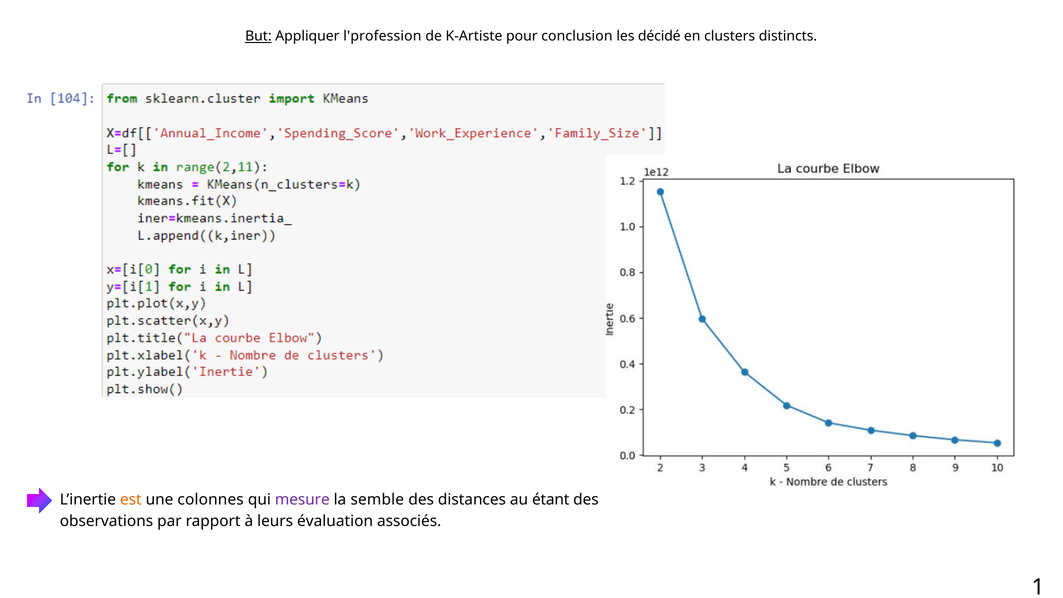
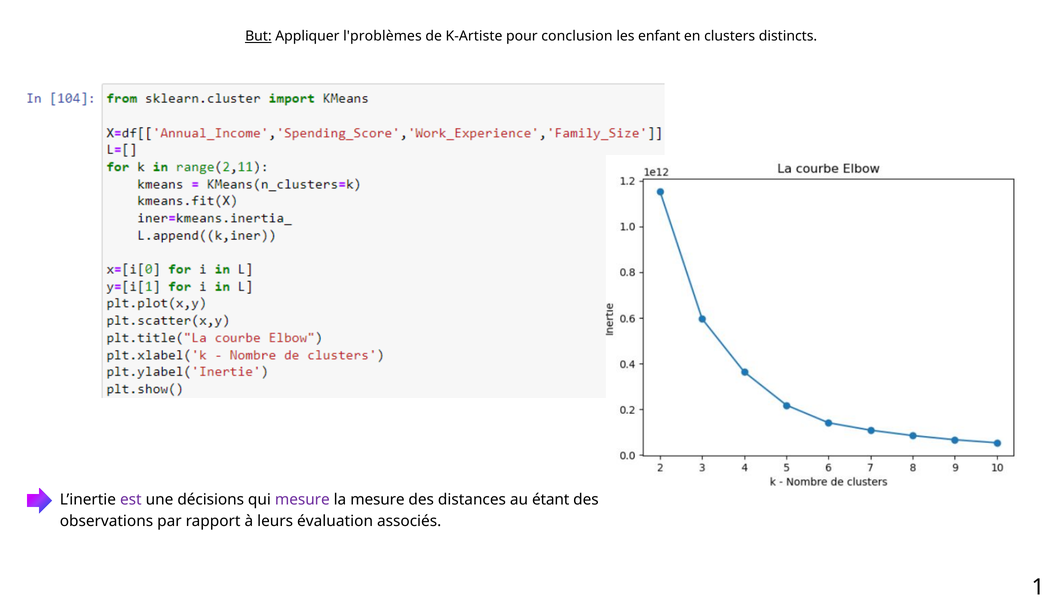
l'profession: l'profession -> l'problèmes
décidé: décidé -> enfant
est colour: orange -> purple
colonnes: colonnes -> décisions
la semble: semble -> mesure
